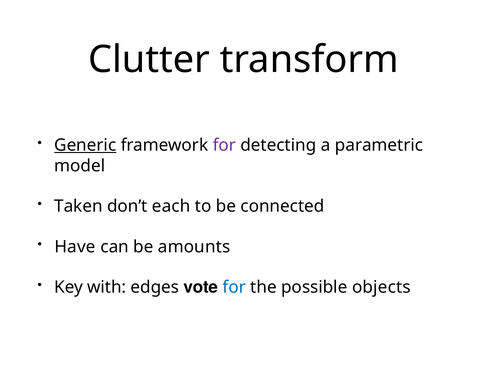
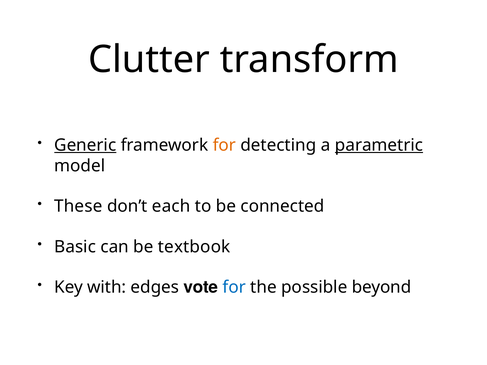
for at (224, 145) colour: purple -> orange
parametric underline: none -> present
Taken: Taken -> These
Have: Have -> Basic
amounts: amounts -> textbook
objects: objects -> beyond
